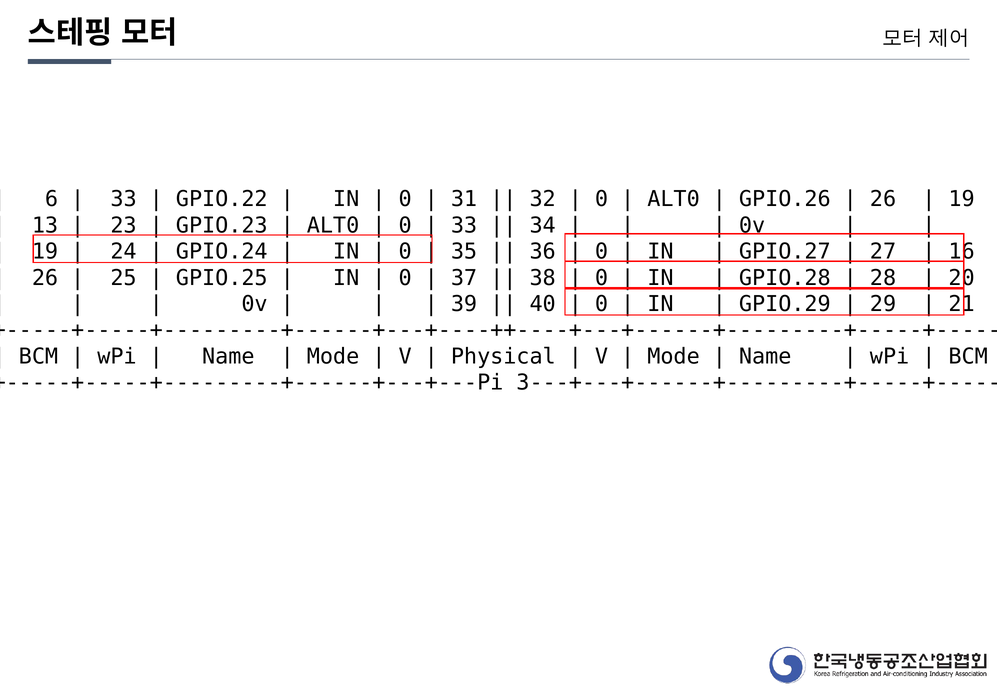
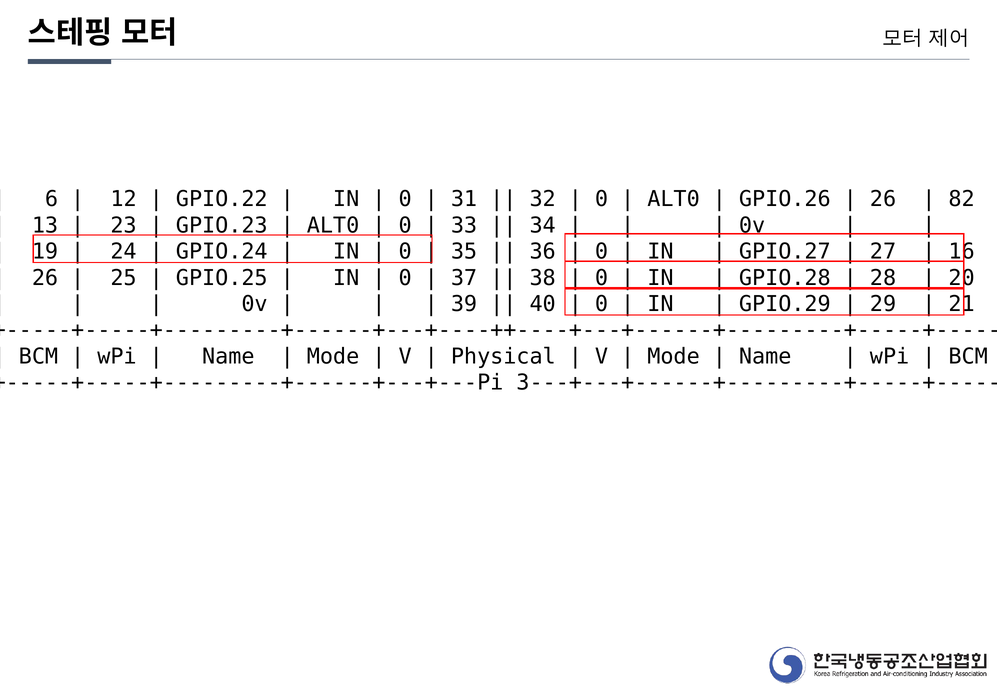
33 at (124, 199): 33 -> 12
19 at (962, 199): 19 -> 82
